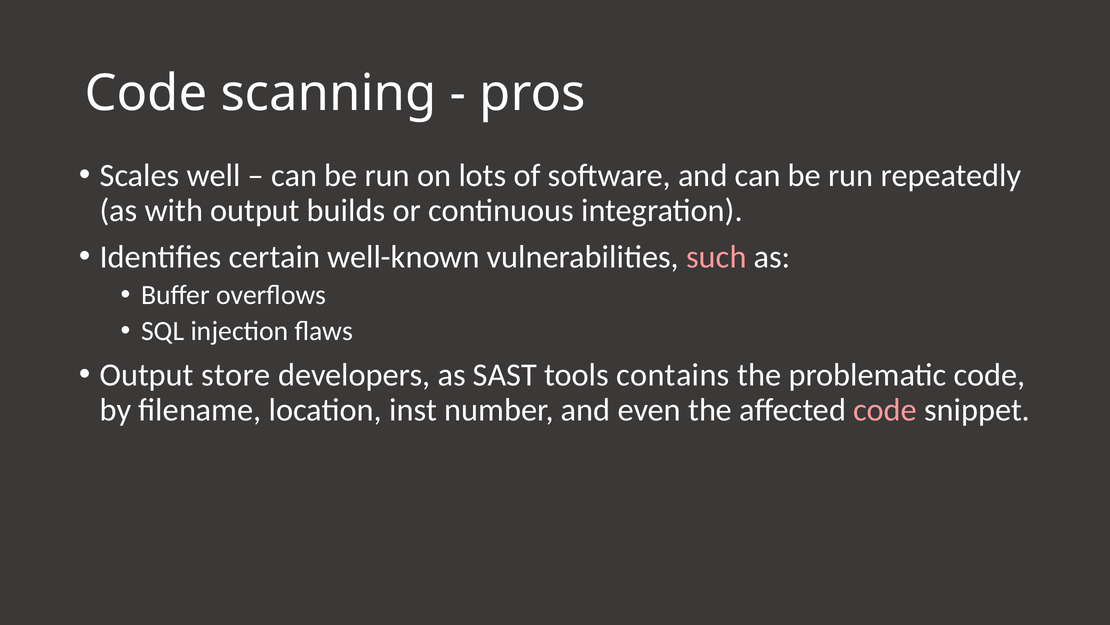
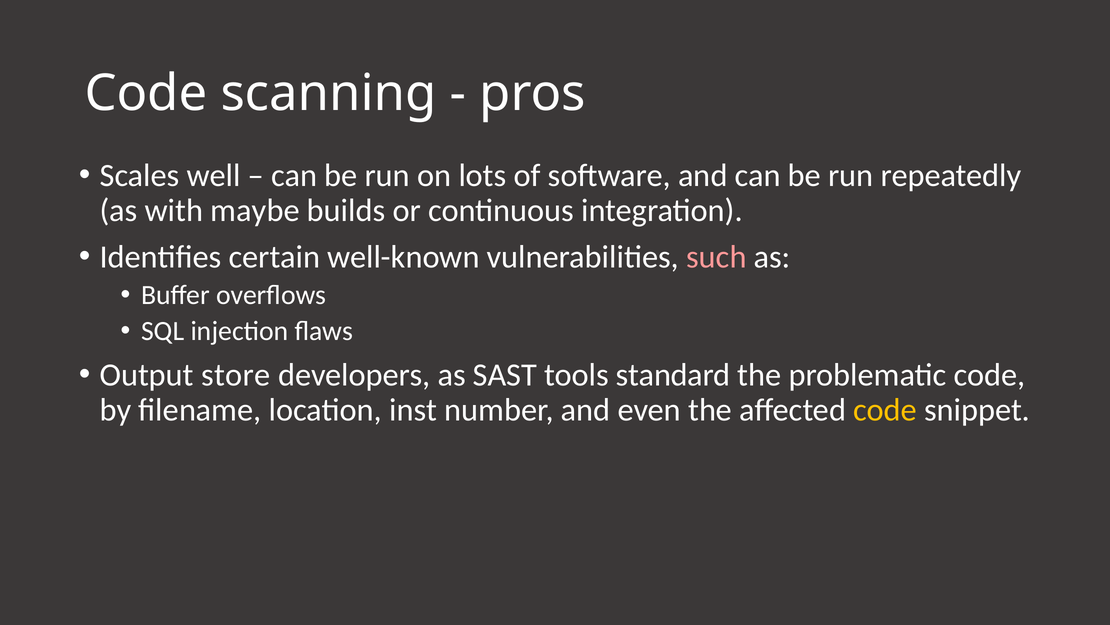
with output: output -> maybe
contains: contains -> standard
code at (885, 410) colour: pink -> yellow
